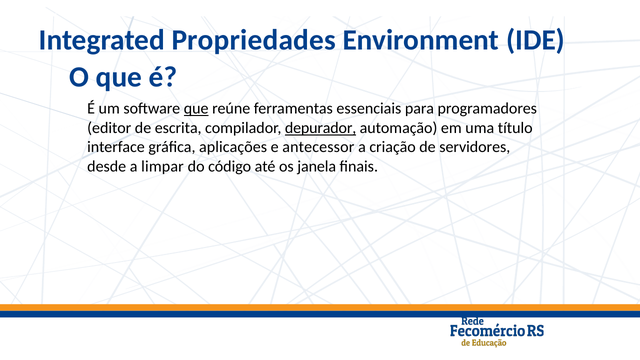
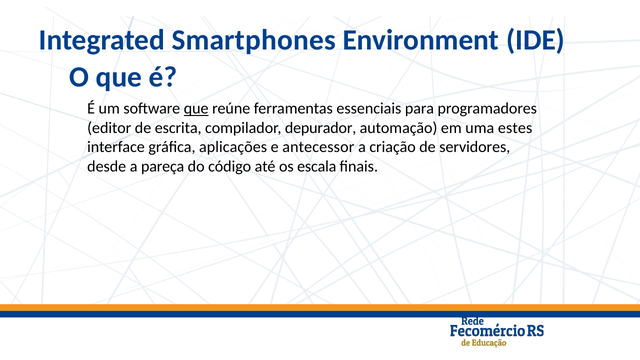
Propriedades: Propriedades -> Smartphones
depurador underline: present -> none
título: título -> estes
limpar: limpar -> pareça
janela: janela -> escala
